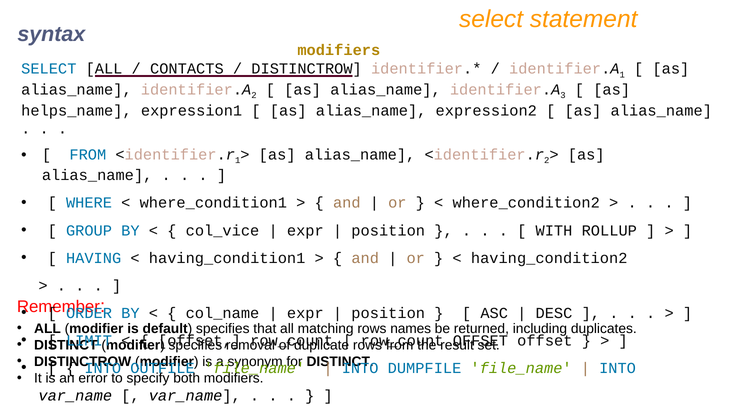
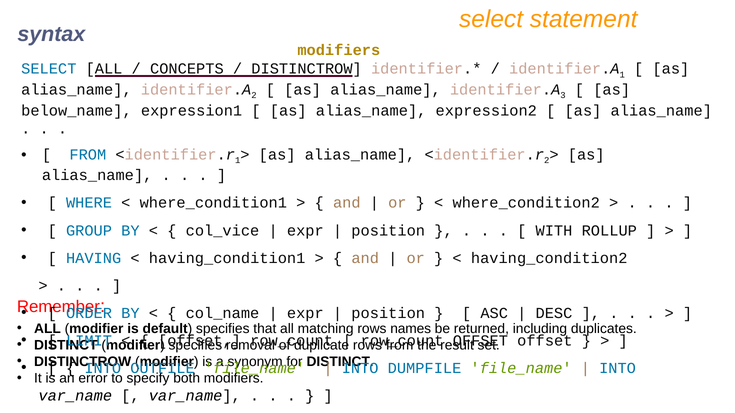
CONTACTS: CONTACTS -> CONCEPTS
helps_name: helps_name -> below_name
